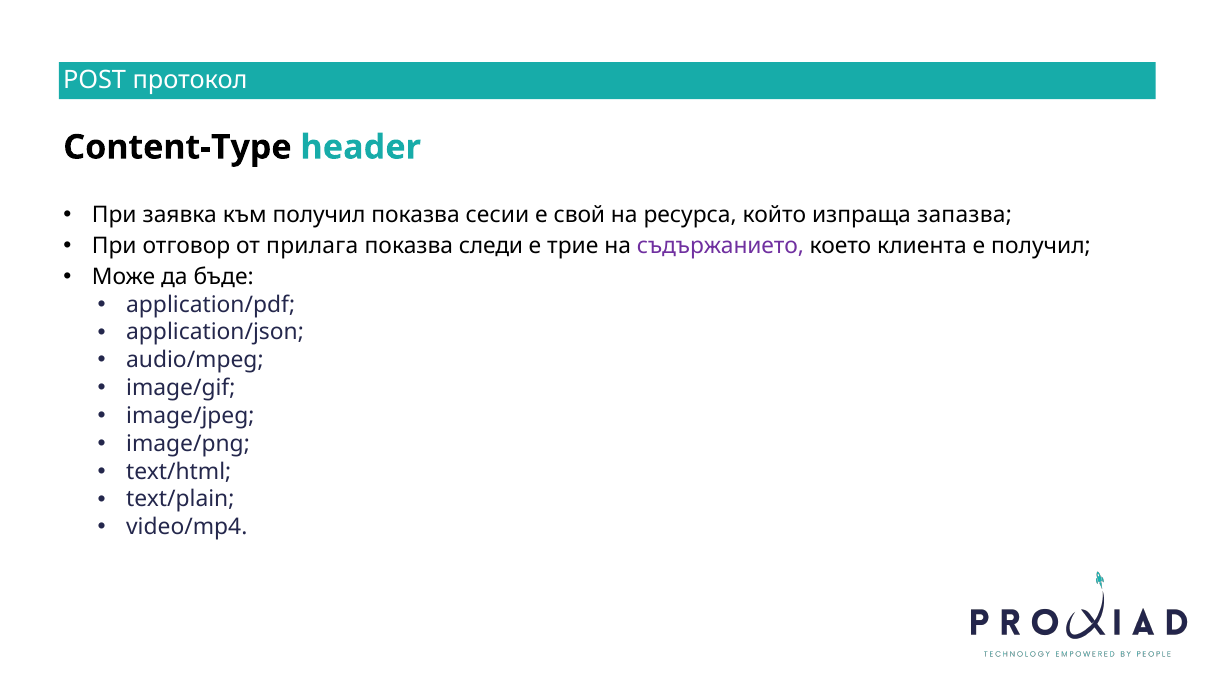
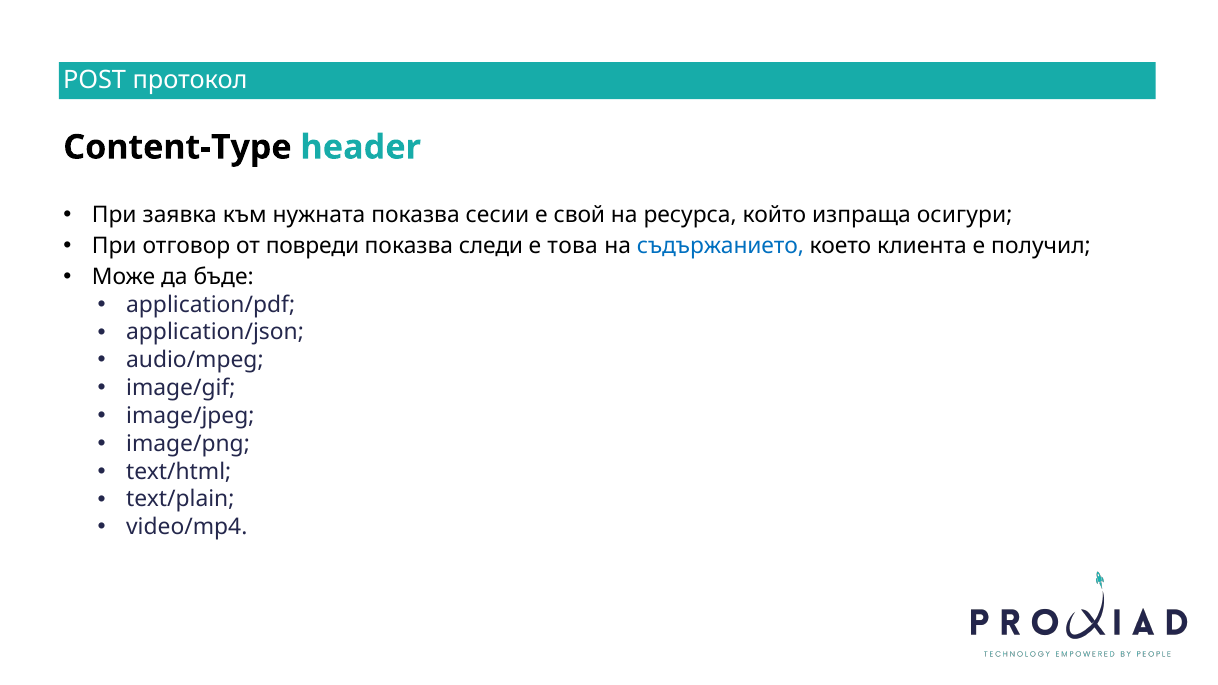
към получил: получил -> нужната
запазва: запазва -> осигури
прилага: прилага -> повреди
трие: трие -> това
съдържанието colour: purple -> blue
